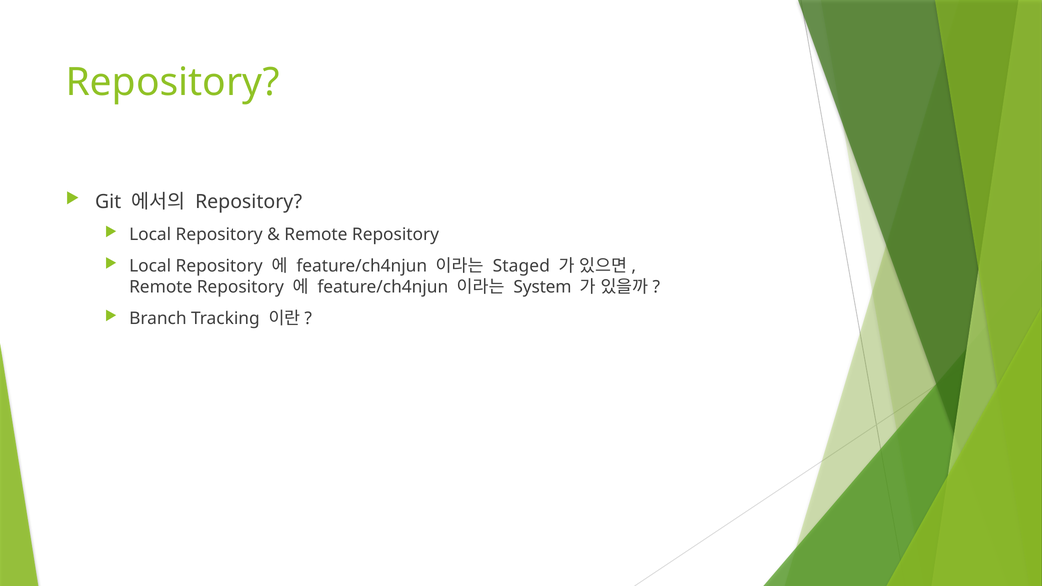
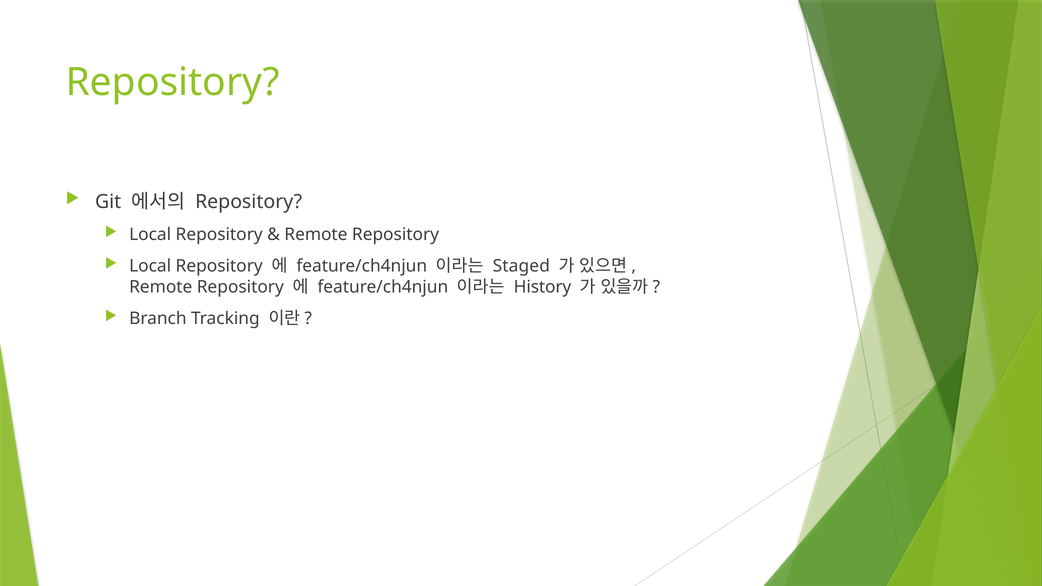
System: System -> History
